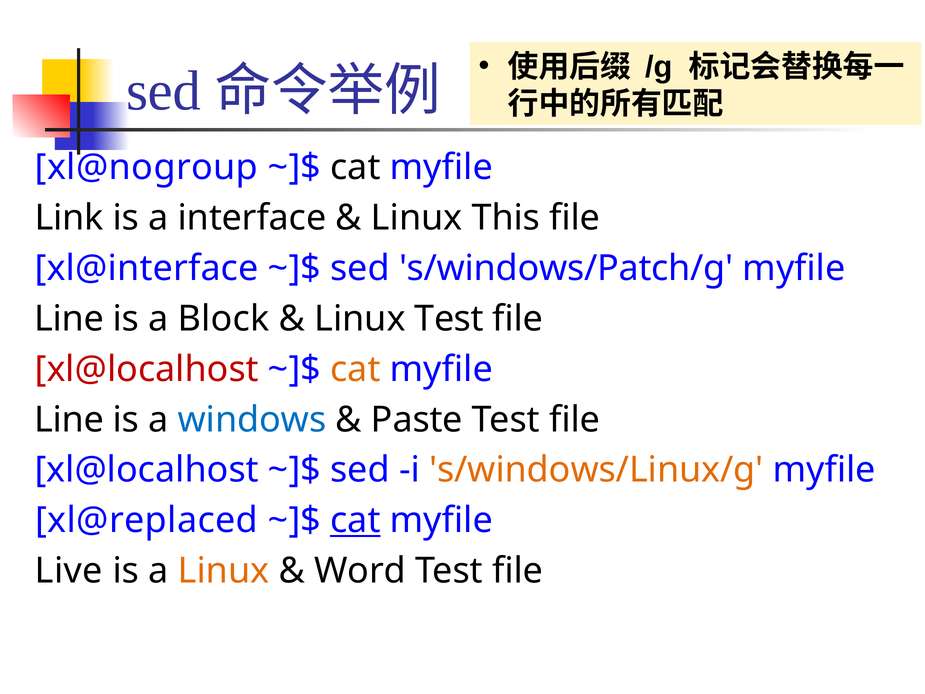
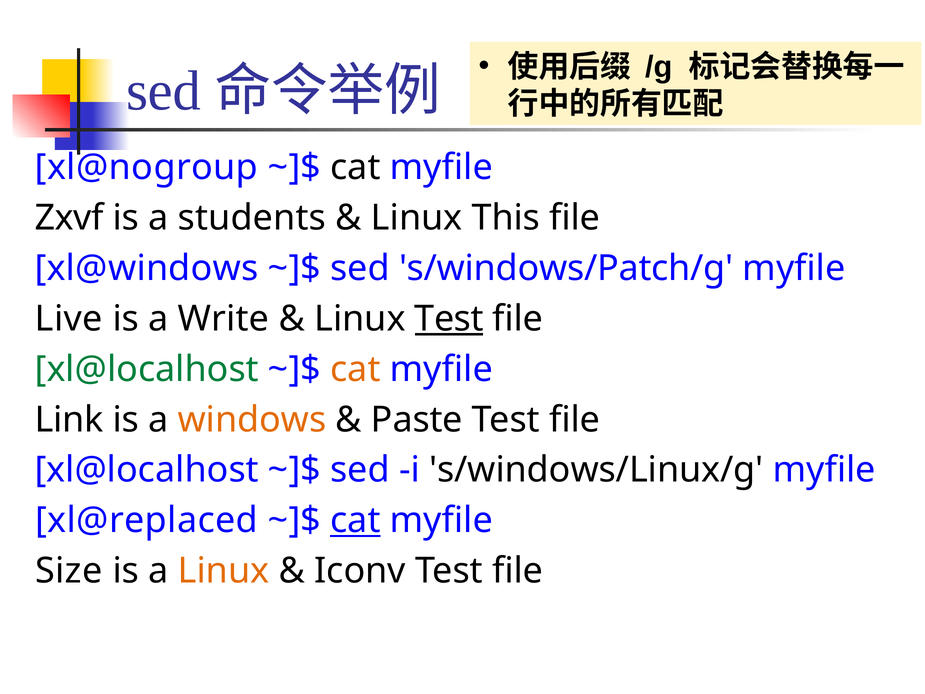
Link: Link -> Zxvf
interface: interface -> students
xl@interface: xl@interface -> xl@windows
Line at (69, 319): Line -> Live
Block: Block -> Write
Test at (449, 319) underline: none -> present
xl@localhost at (147, 369) colour: red -> green
Line at (69, 419): Line -> Link
windows colour: blue -> orange
s/windows/Linux/g colour: orange -> black
Live: Live -> Size
Word: Word -> Iconv
